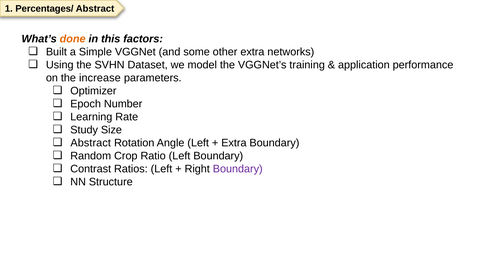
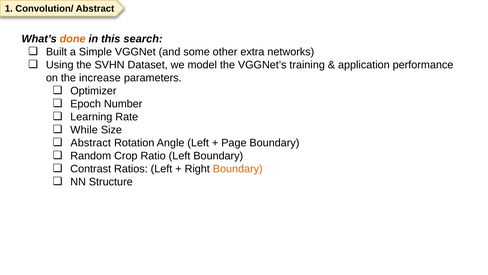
Percentages/: Percentages/ -> Convolution/
factors: factors -> search
Study: Study -> While
Extra at (234, 143): Extra -> Page
Boundary at (238, 169) colour: purple -> orange
